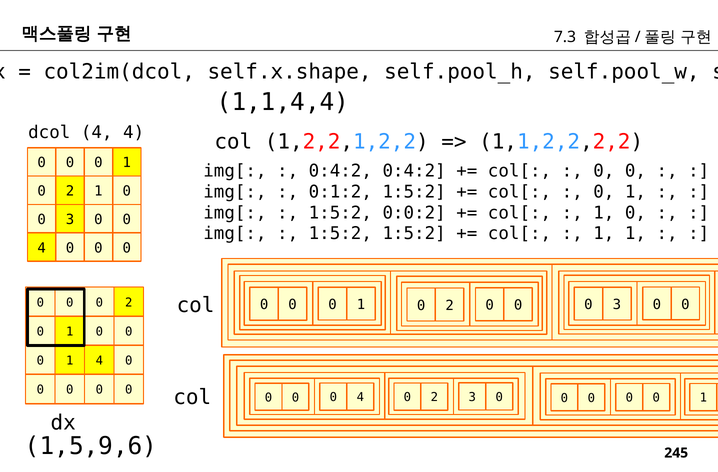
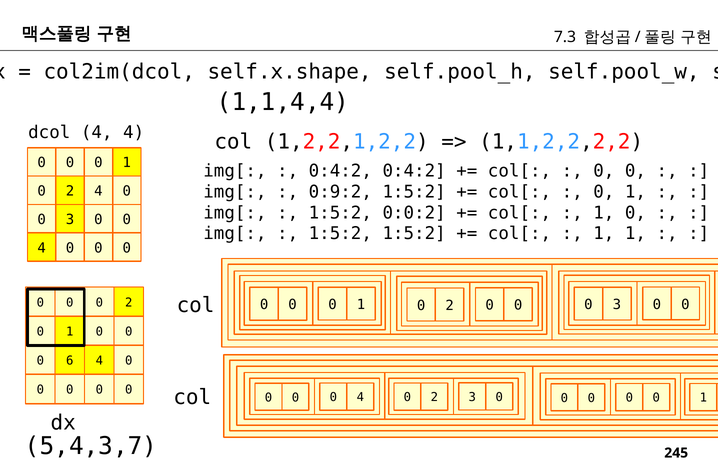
0:1:2: 0:1:2 -> 0:9:2
2 1: 1 -> 4
1 at (70, 360): 1 -> 6
1,5,9,6: 1,5,9,6 -> 5,4,3,7
